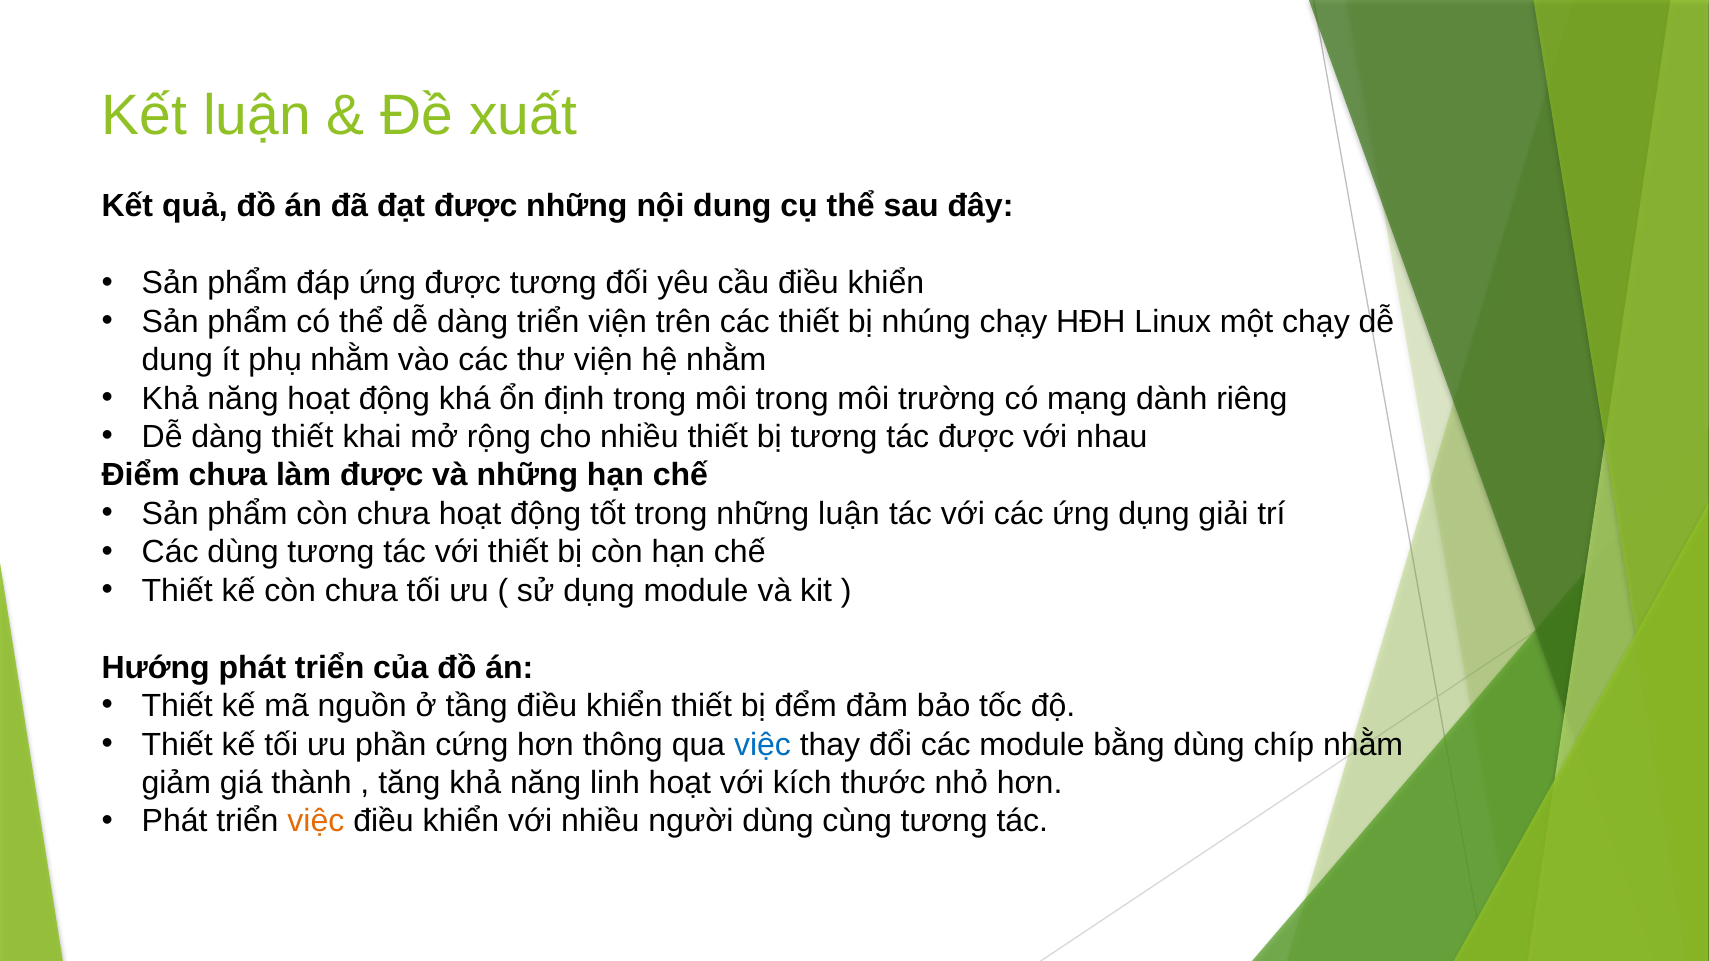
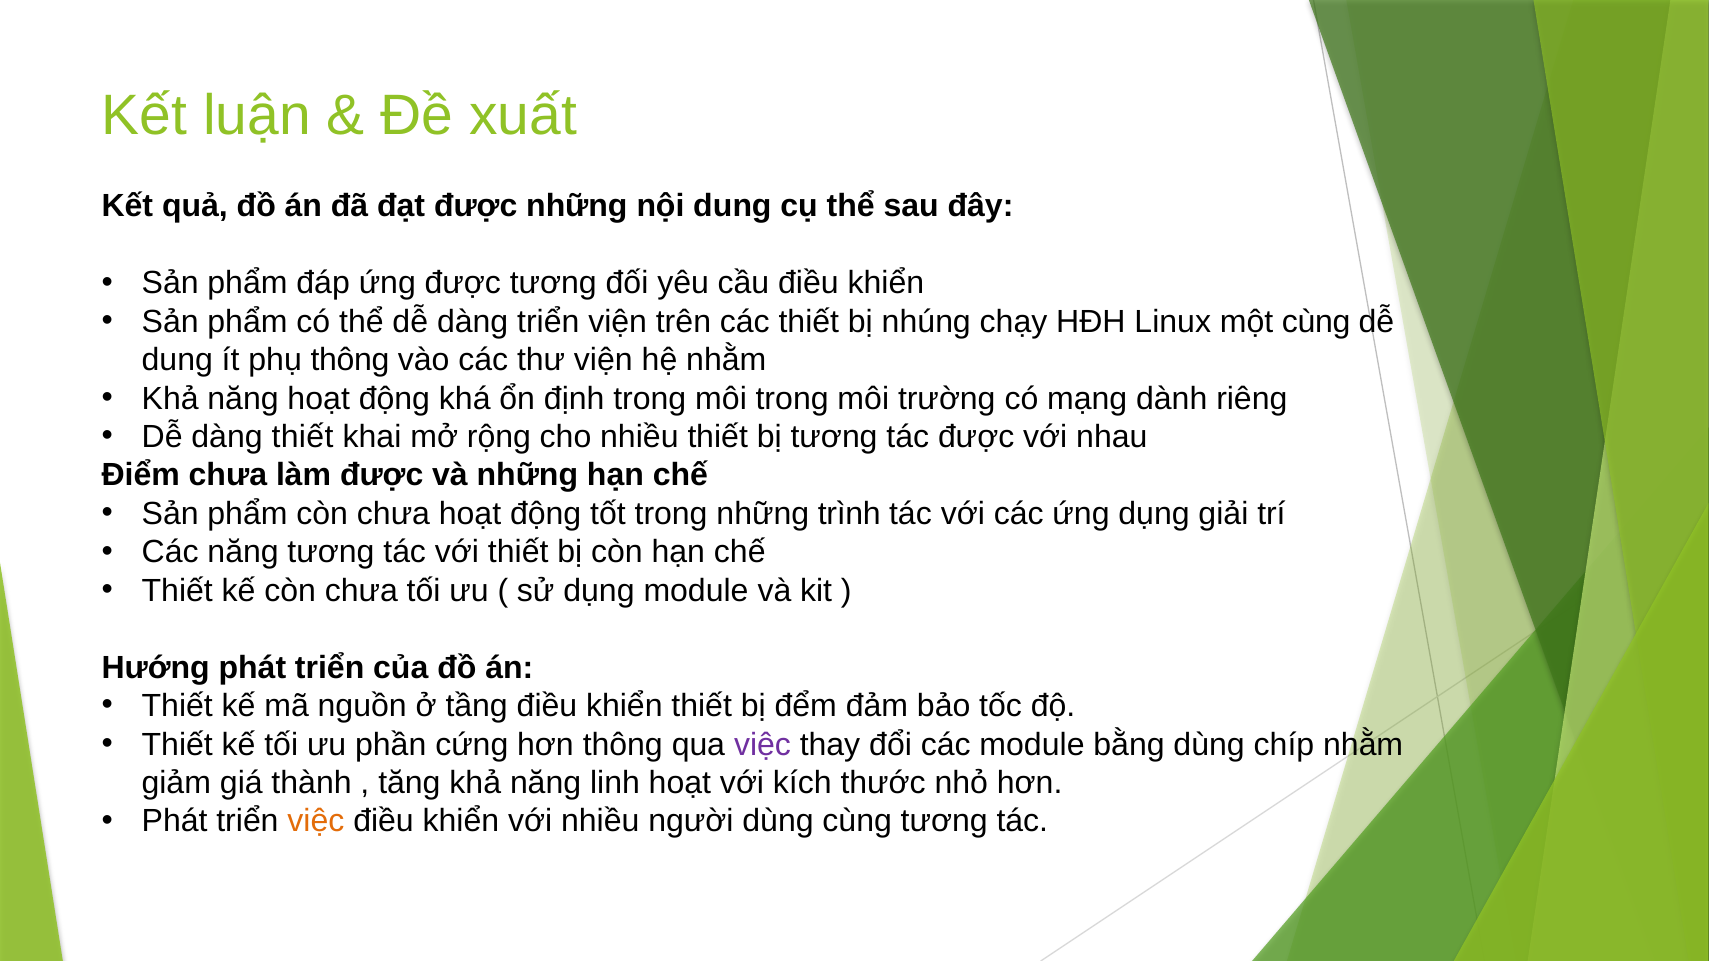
một chạy: chạy -> cùng
phụ nhằm: nhằm -> thông
những luận: luận -> trình
Các dùng: dùng -> năng
việc at (763, 745) colour: blue -> purple
